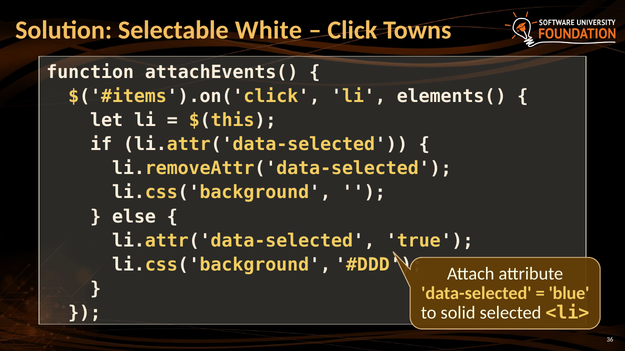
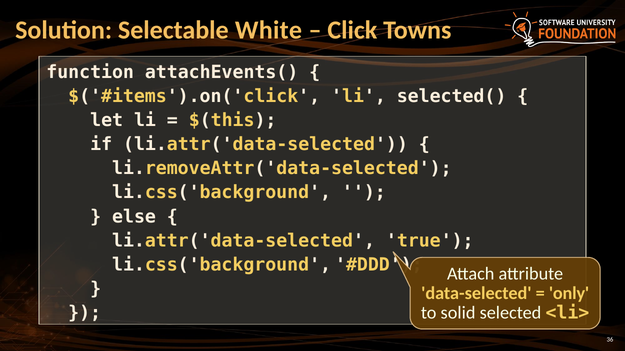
elements(: elements( -> selected(
blue: blue -> only
